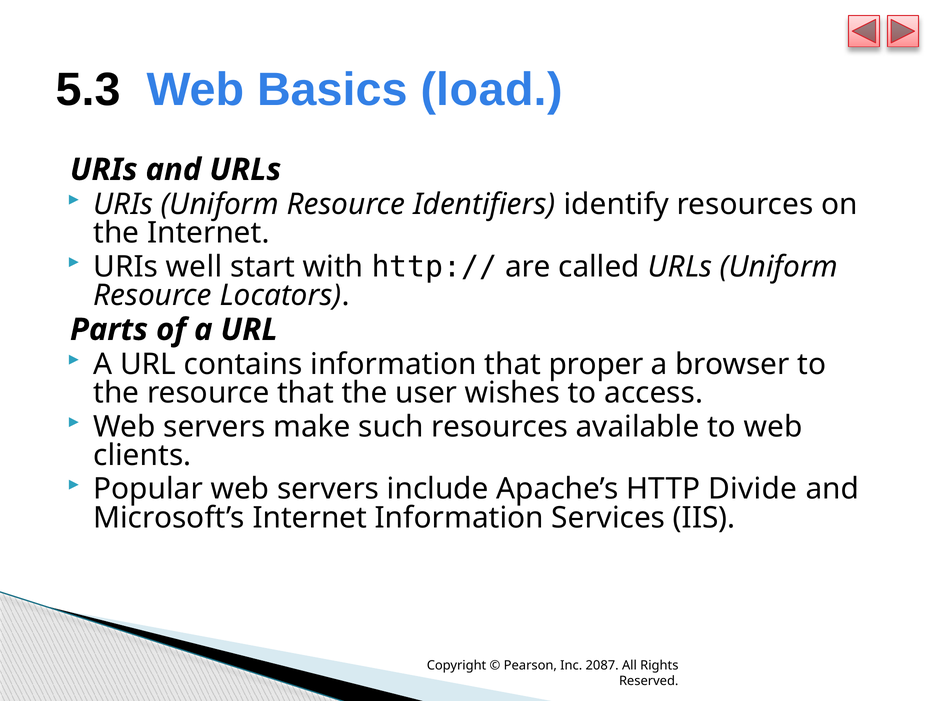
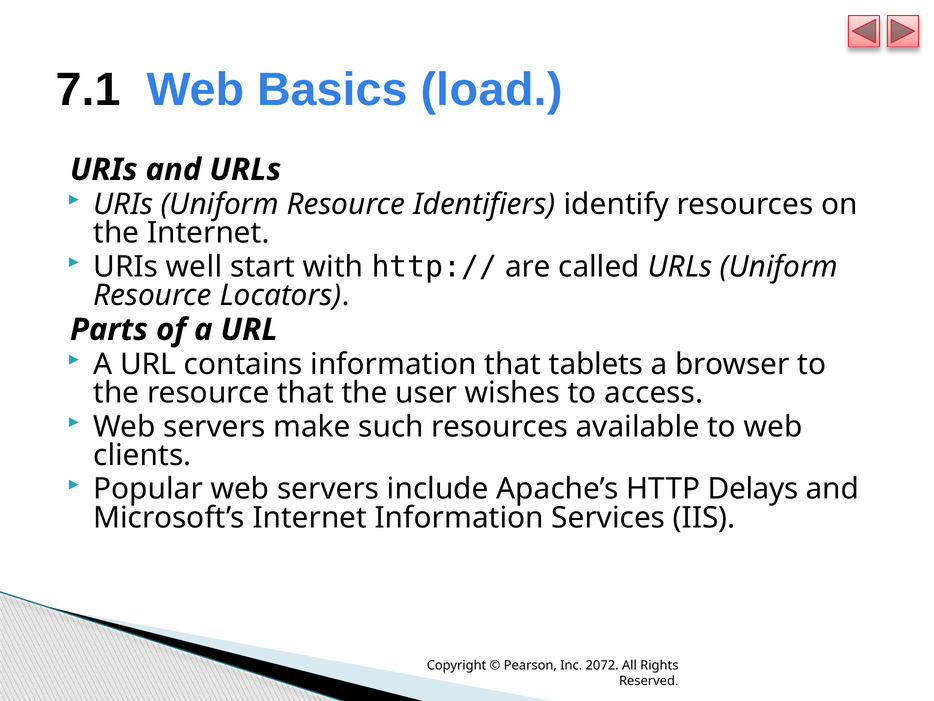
5.3: 5.3 -> 7.1
proper: proper -> tablets
Divide: Divide -> Delays
2087: 2087 -> 2072
